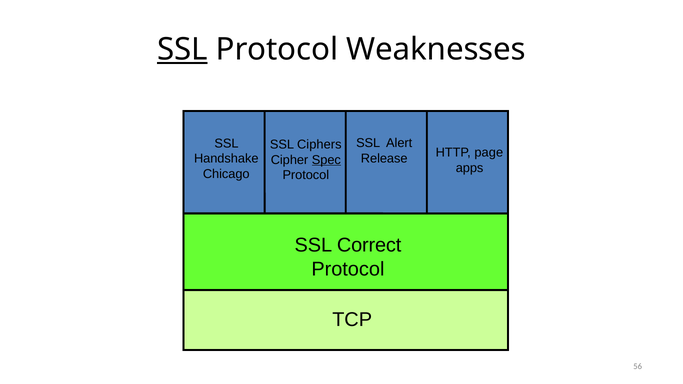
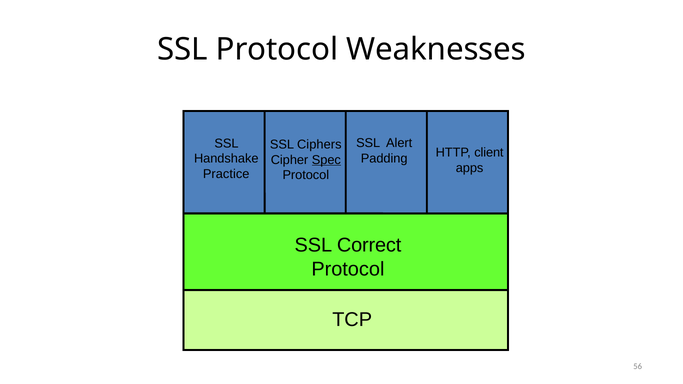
SSL at (182, 50) underline: present -> none
Release: Release -> Padding
page: page -> client
Chicago: Chicago -> Practice
